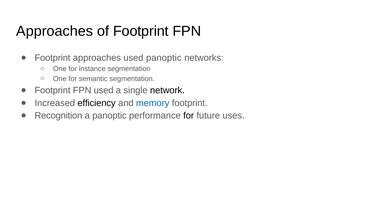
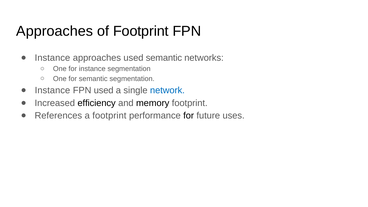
Footprint at (53, 58): Footprint -> Instance
used panoptic: panoptic -> semantic
Footprint at (53, 90): Footprint -> Instance
network colour: black -> blue
memory colour: blue -> black
Recognition: Recognition -> References
a panoptic: panoptic -> footprint
